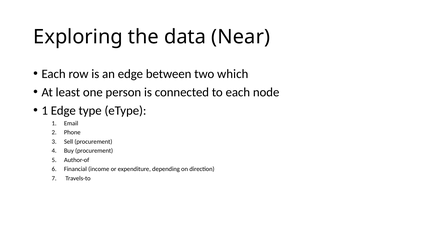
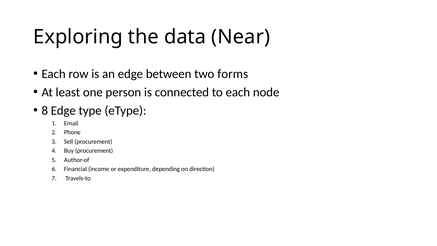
which: which -> forms
1 at (45, 111): 1 -> 8
